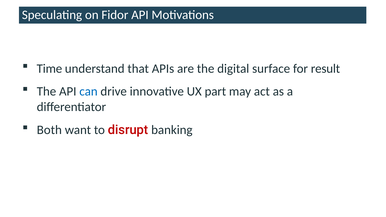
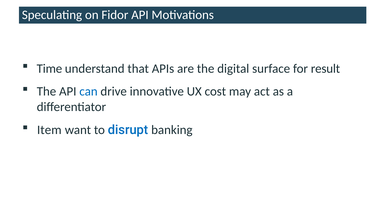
part: part -> cost
Both: Both -> Item
disrupt colour: red -> blue
